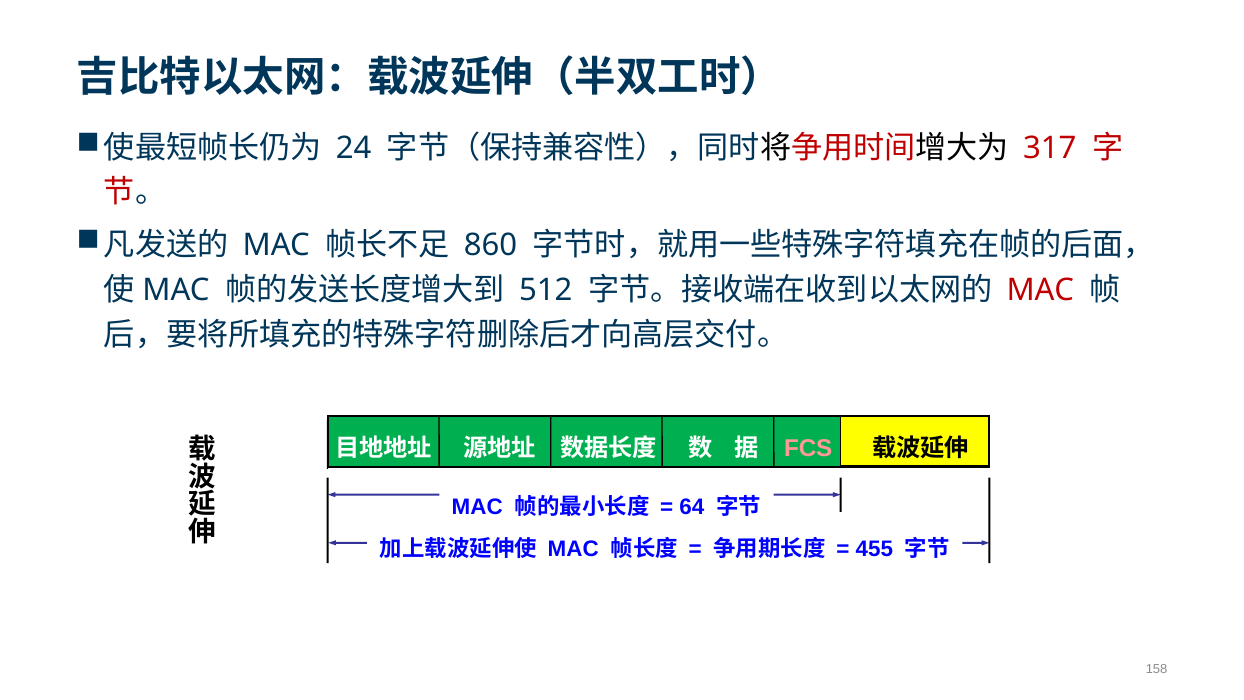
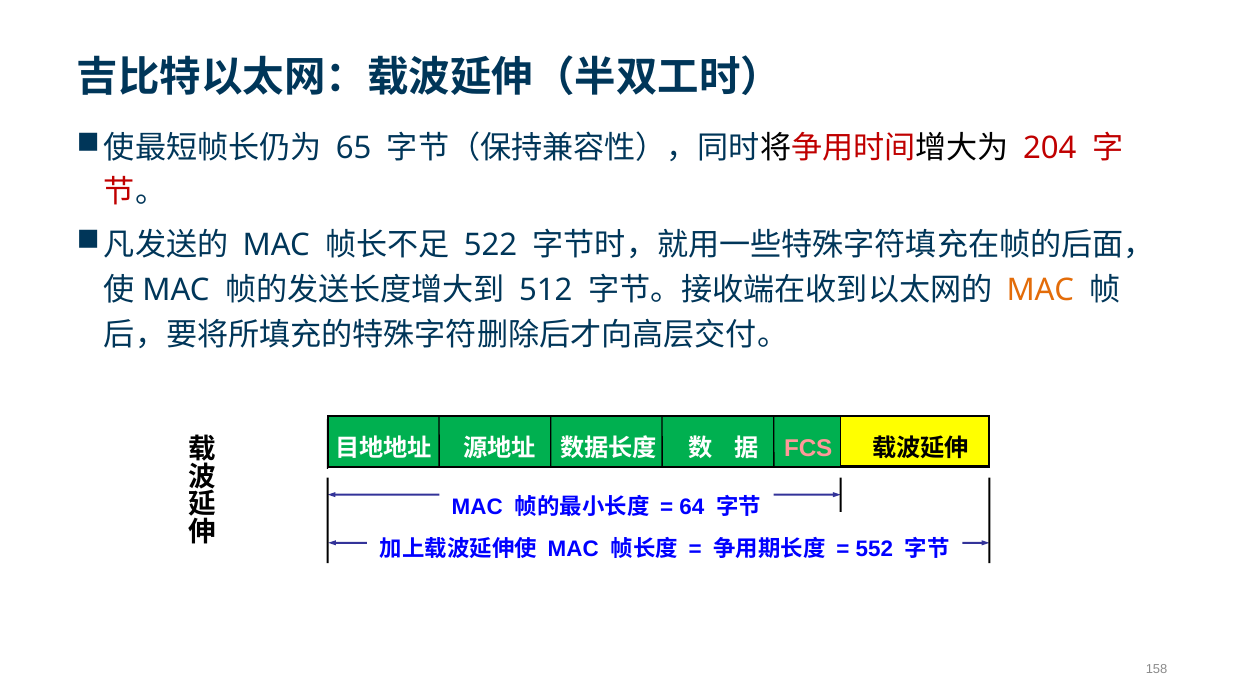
24: 24 -> 65
317: 317 -> 204
860: 860 -> 522
MAC at (1040, 290) colour: red -> orange
455: 455 -> 552
